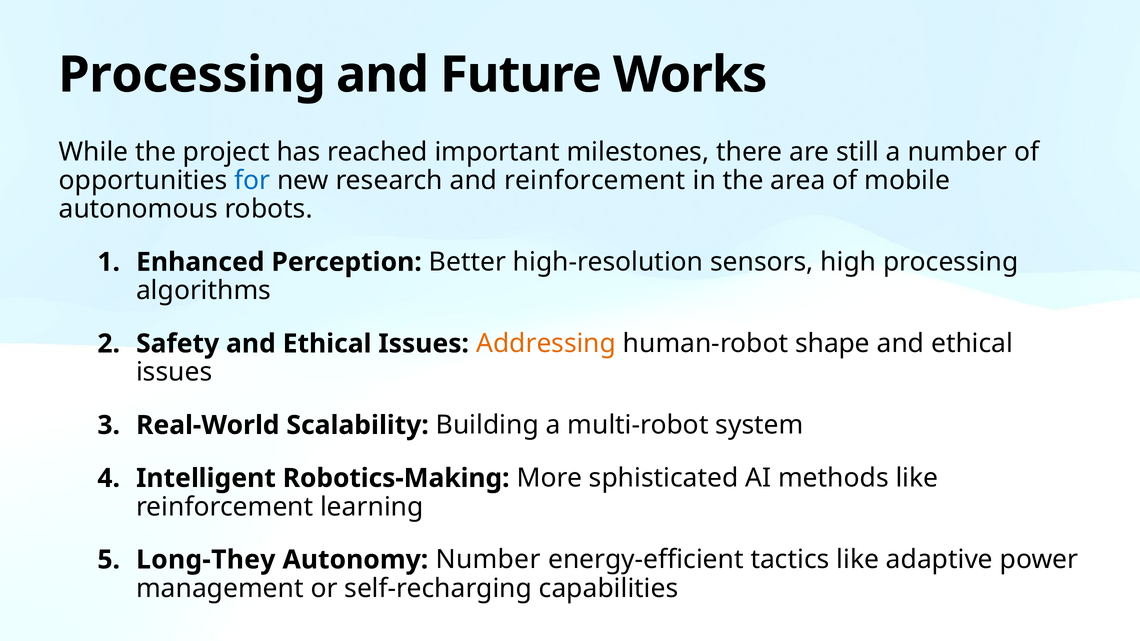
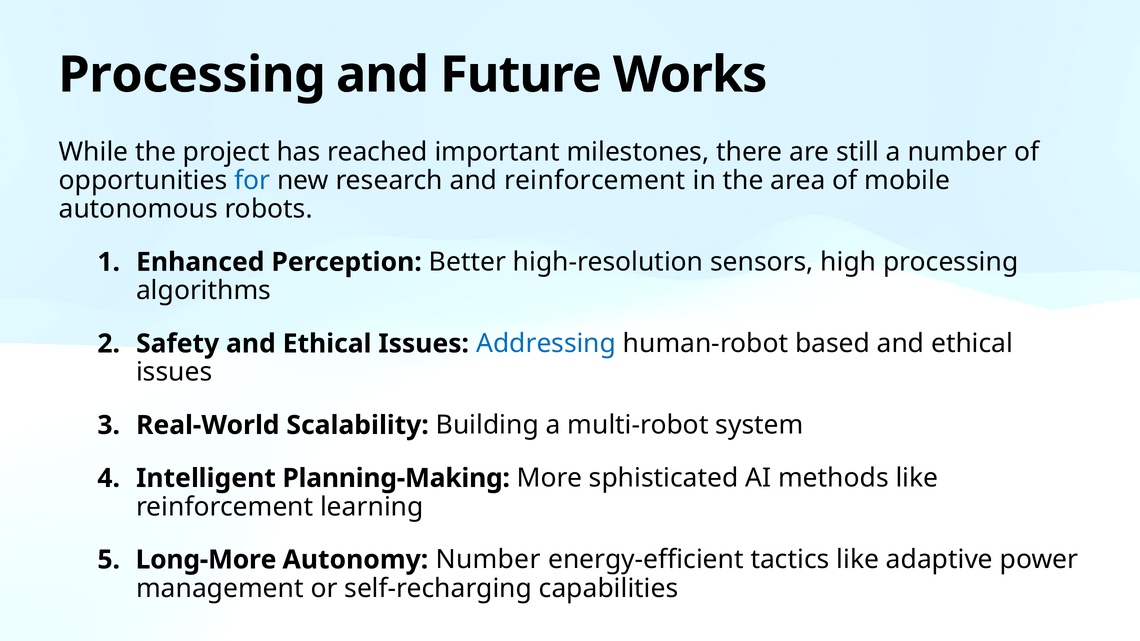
Addressing colour: orange -> blue
shape: shape -> based
Robotics-Making: Robotics-Making -> Planning-Making
Long-They: Long-They -> Long-More
